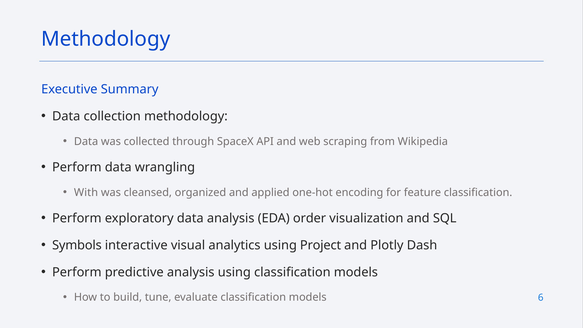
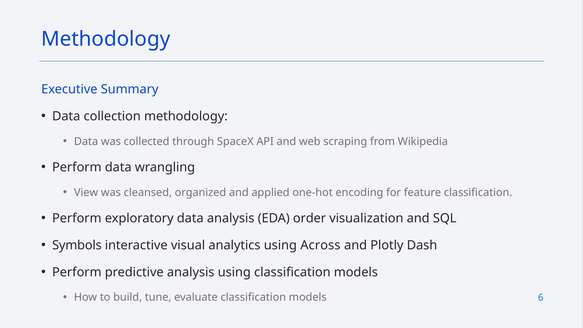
With: With -> View
Project: Project -> Across
